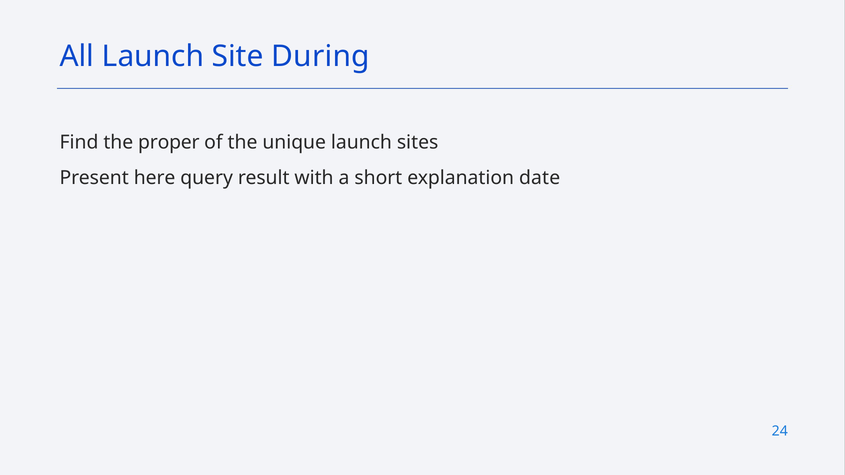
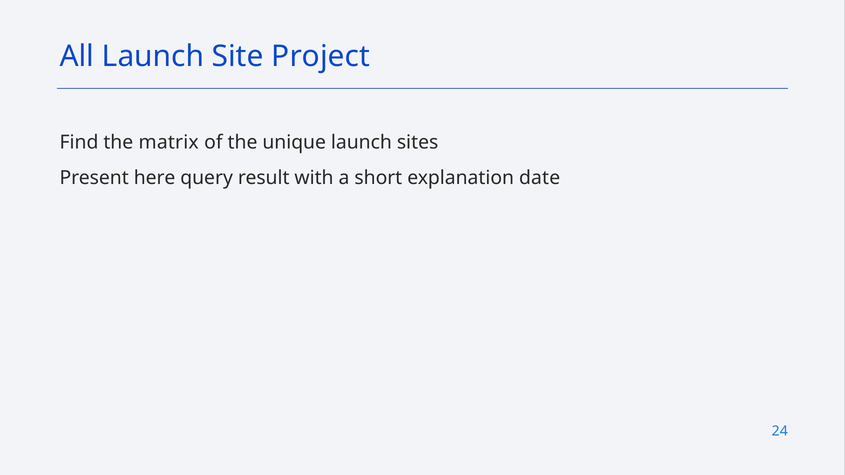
During: During -> Project
proper: proper -> matrix
